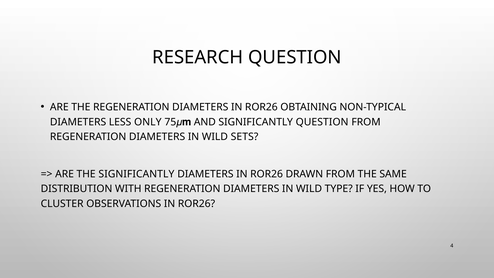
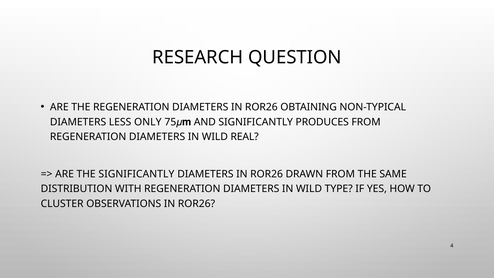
SIGNIFICANTLY QUESTION: QUESTION -> PRODUCES
SETS: SETS -> REAL
